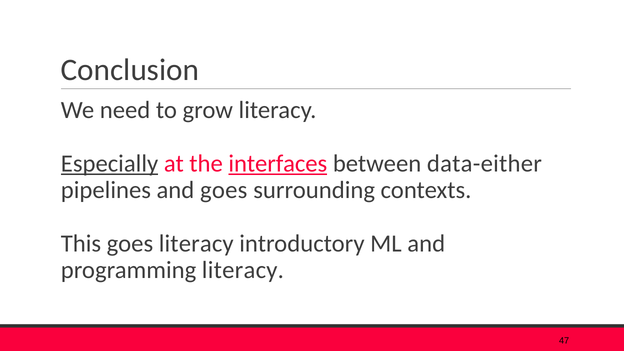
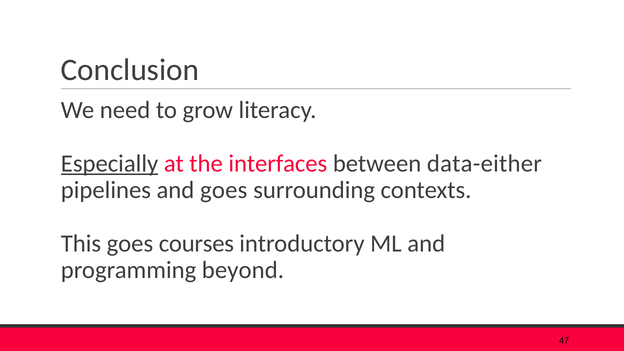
interfaces underline: present -> none
goes literacy: literacy -> courses
programming literacy: literacy -> beyond
